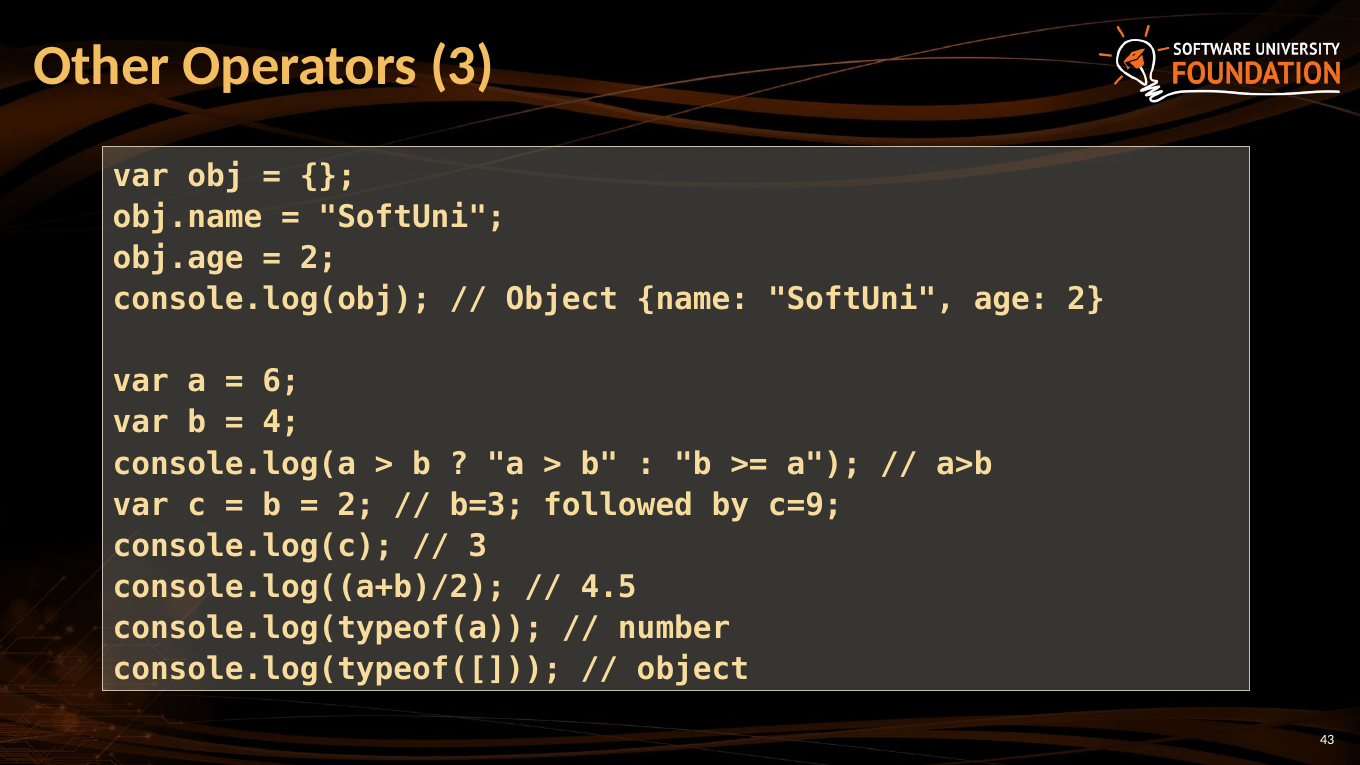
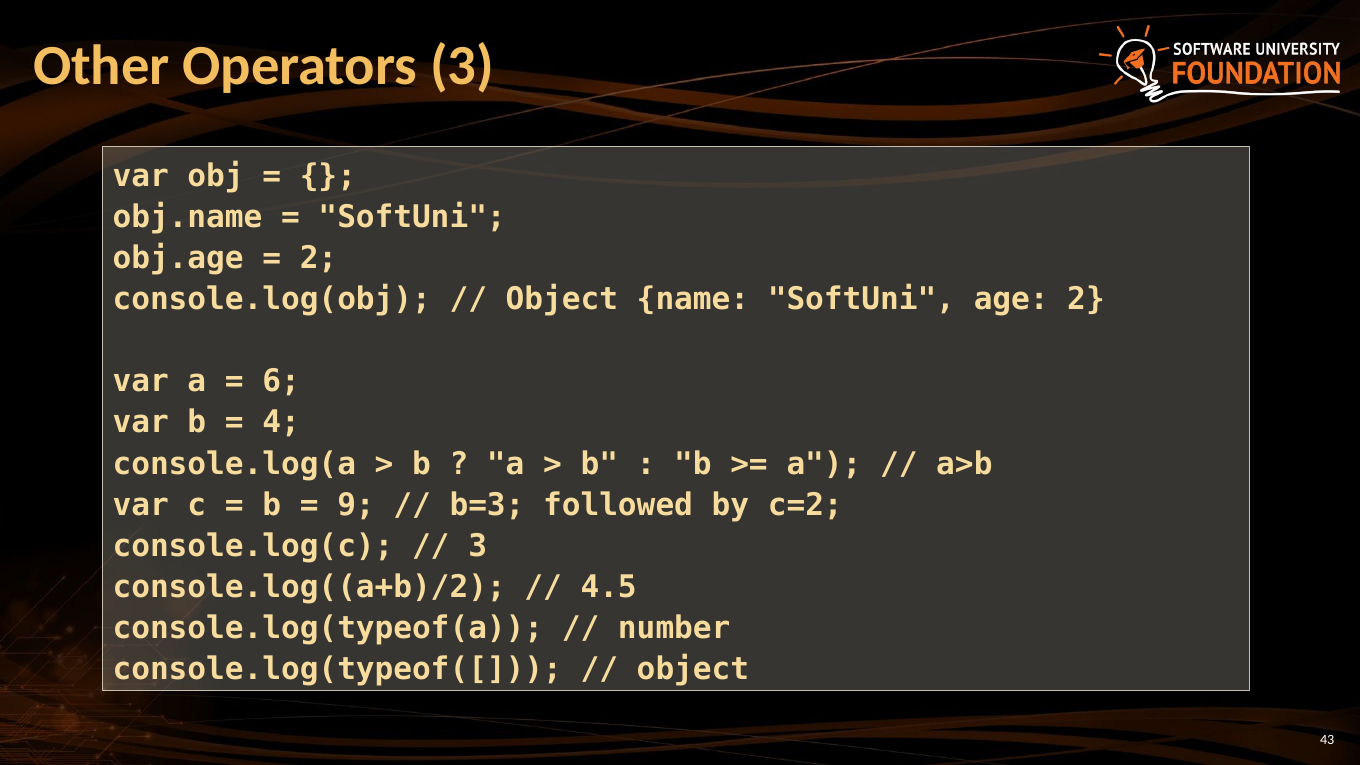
2 at (356, 505): 2 -> 9
c=9: c=9 -> c=2
